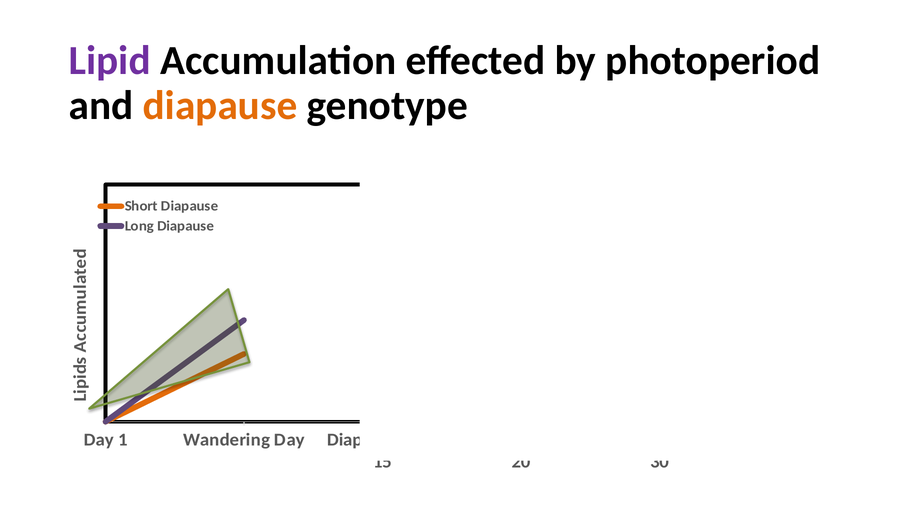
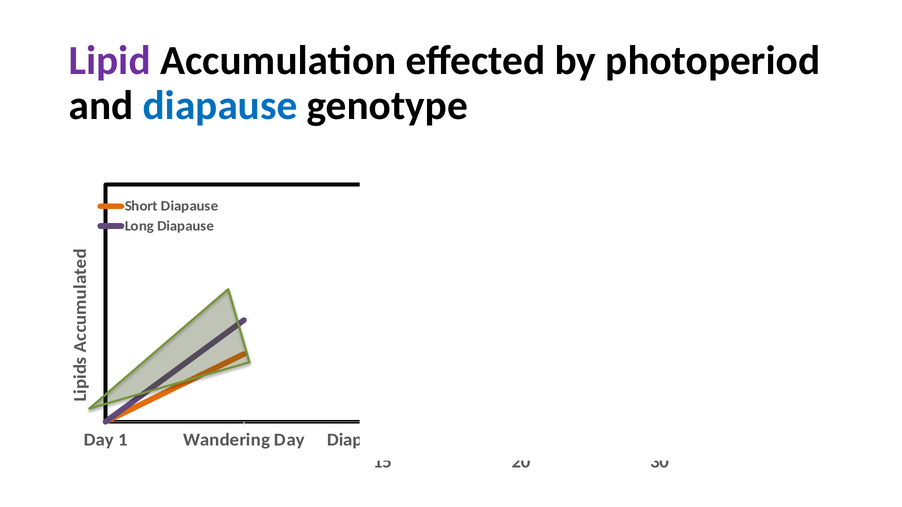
diapause at (220, 106) colour: orange -> blue
